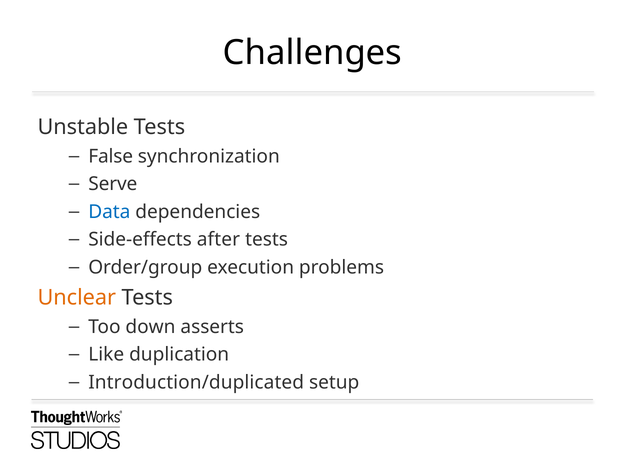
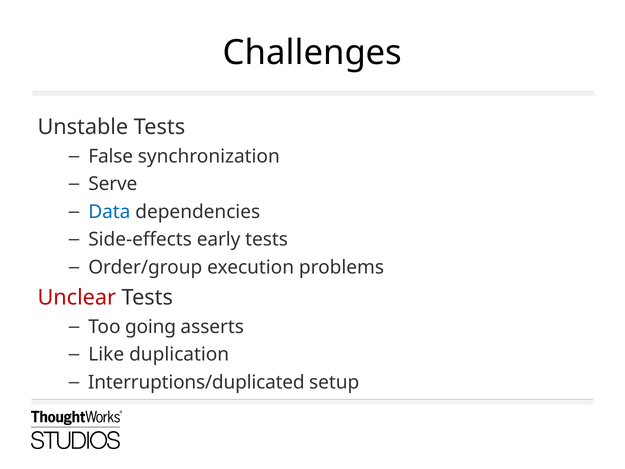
after: after -> early
Unclear colour: orange -> red
down: down -> going
Introduction/duplicated: Introduction/duplicated -> Interruptions/duplicated
